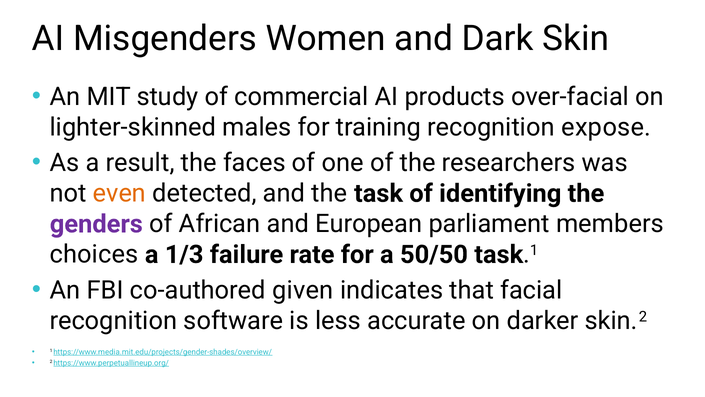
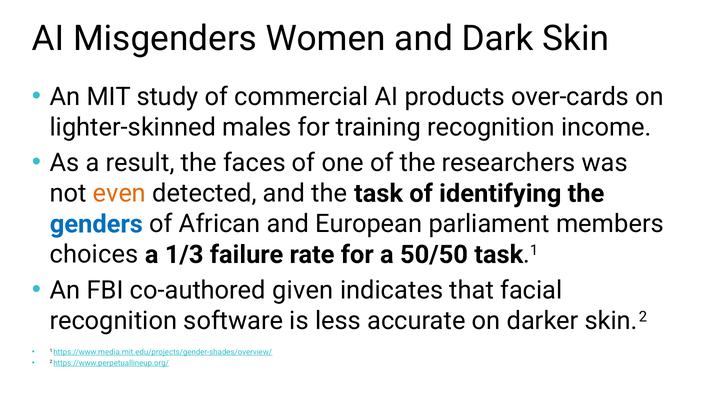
over-facial: over-facial -> over-cards
expose: expose -> income
genders colour: purple -> blue
